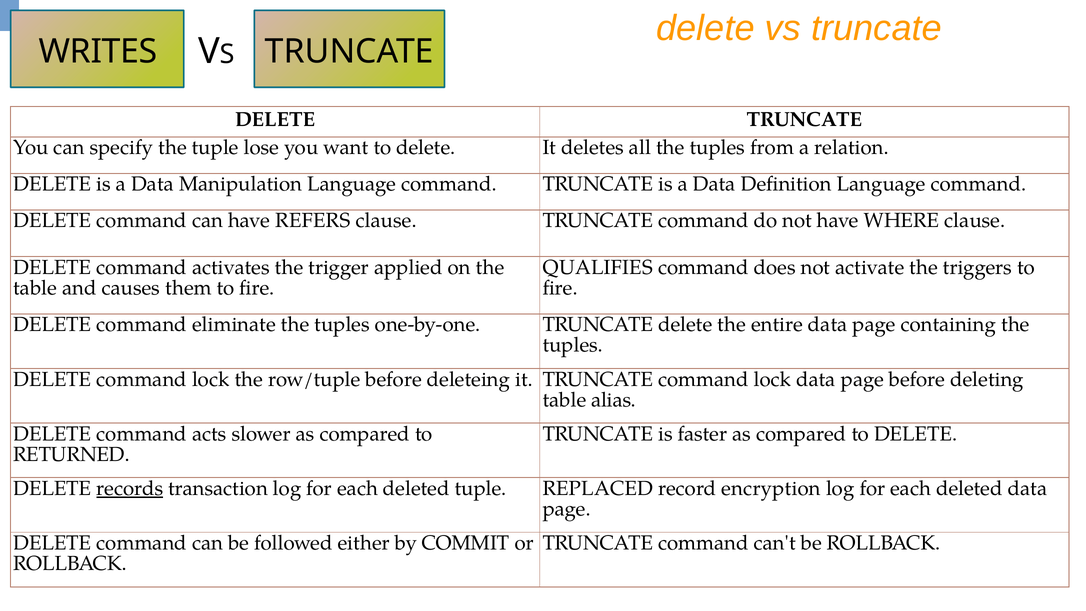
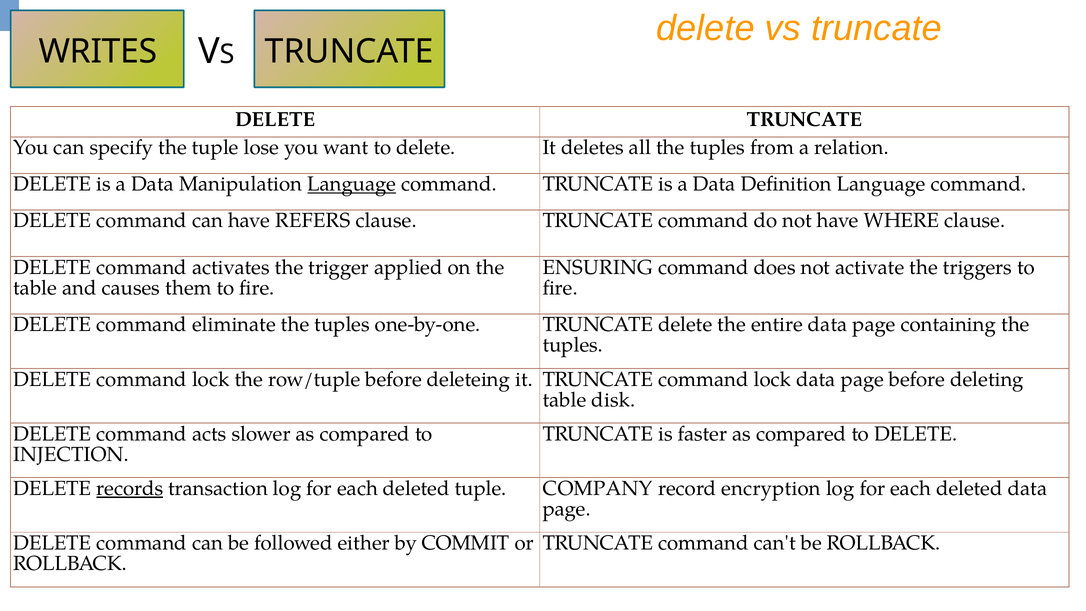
Language at (352, 184) underline: none -> present
QUALIFIES: QUALIFIES -> ENSURING
alias: alias -> disk
RETURNED: RETURNED -> INJECTION
REPLACED: REPLACED -> COMPANY
